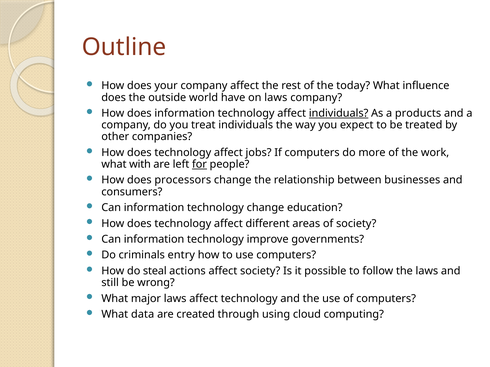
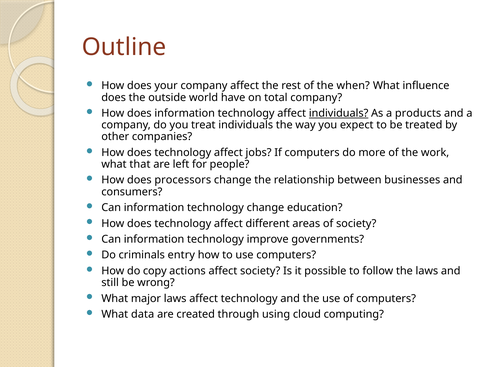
today: today -> when
on laws: laws -> total
with: with -> that
for underline: present -> none
steal: steal -> copy
